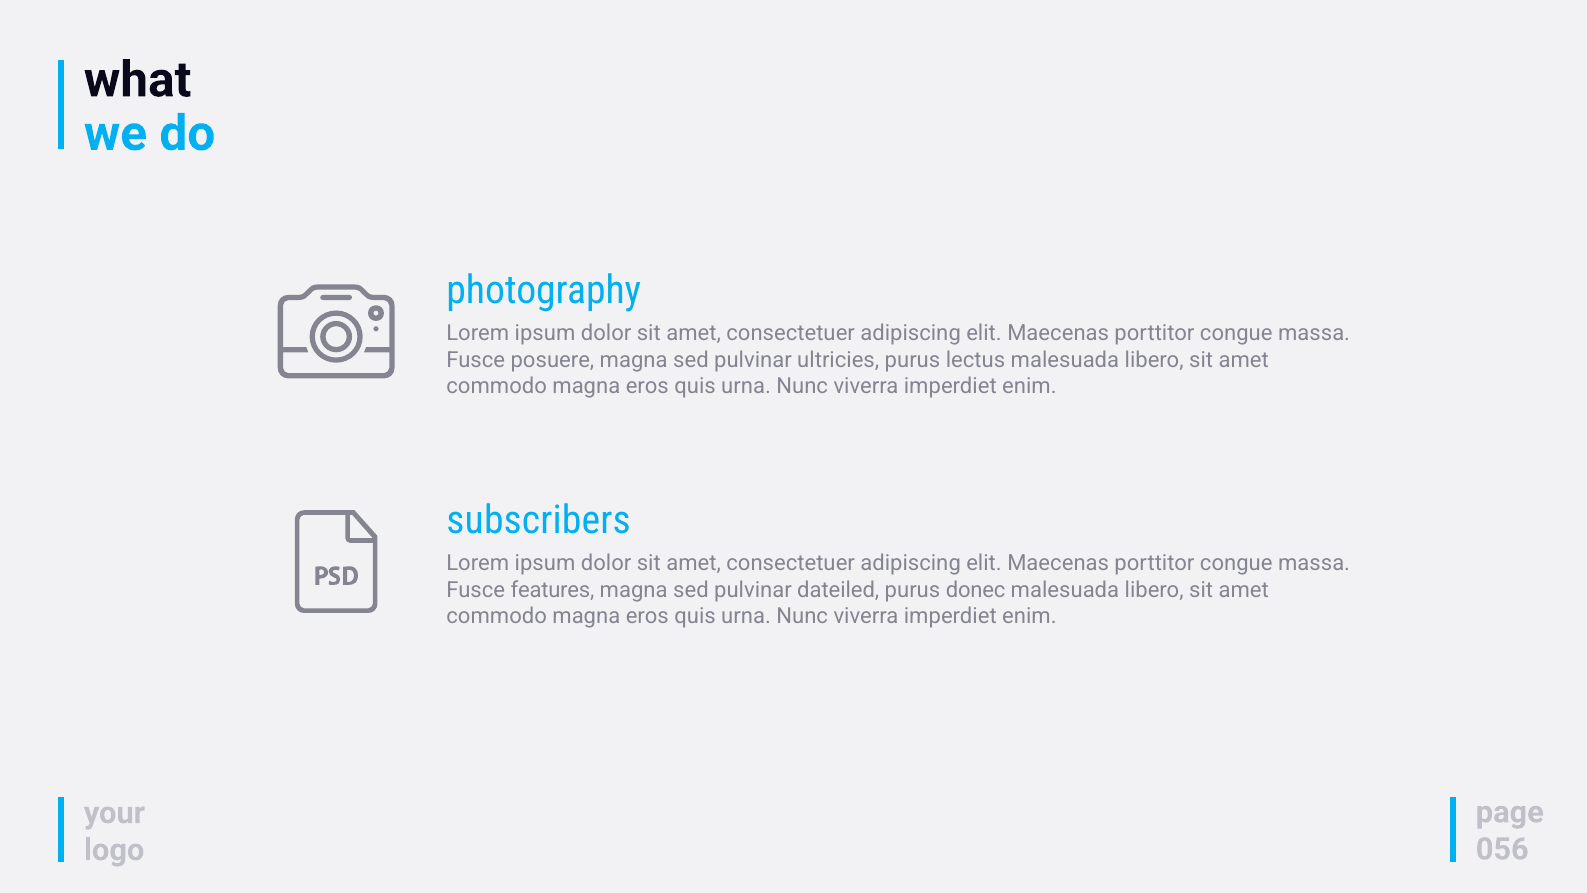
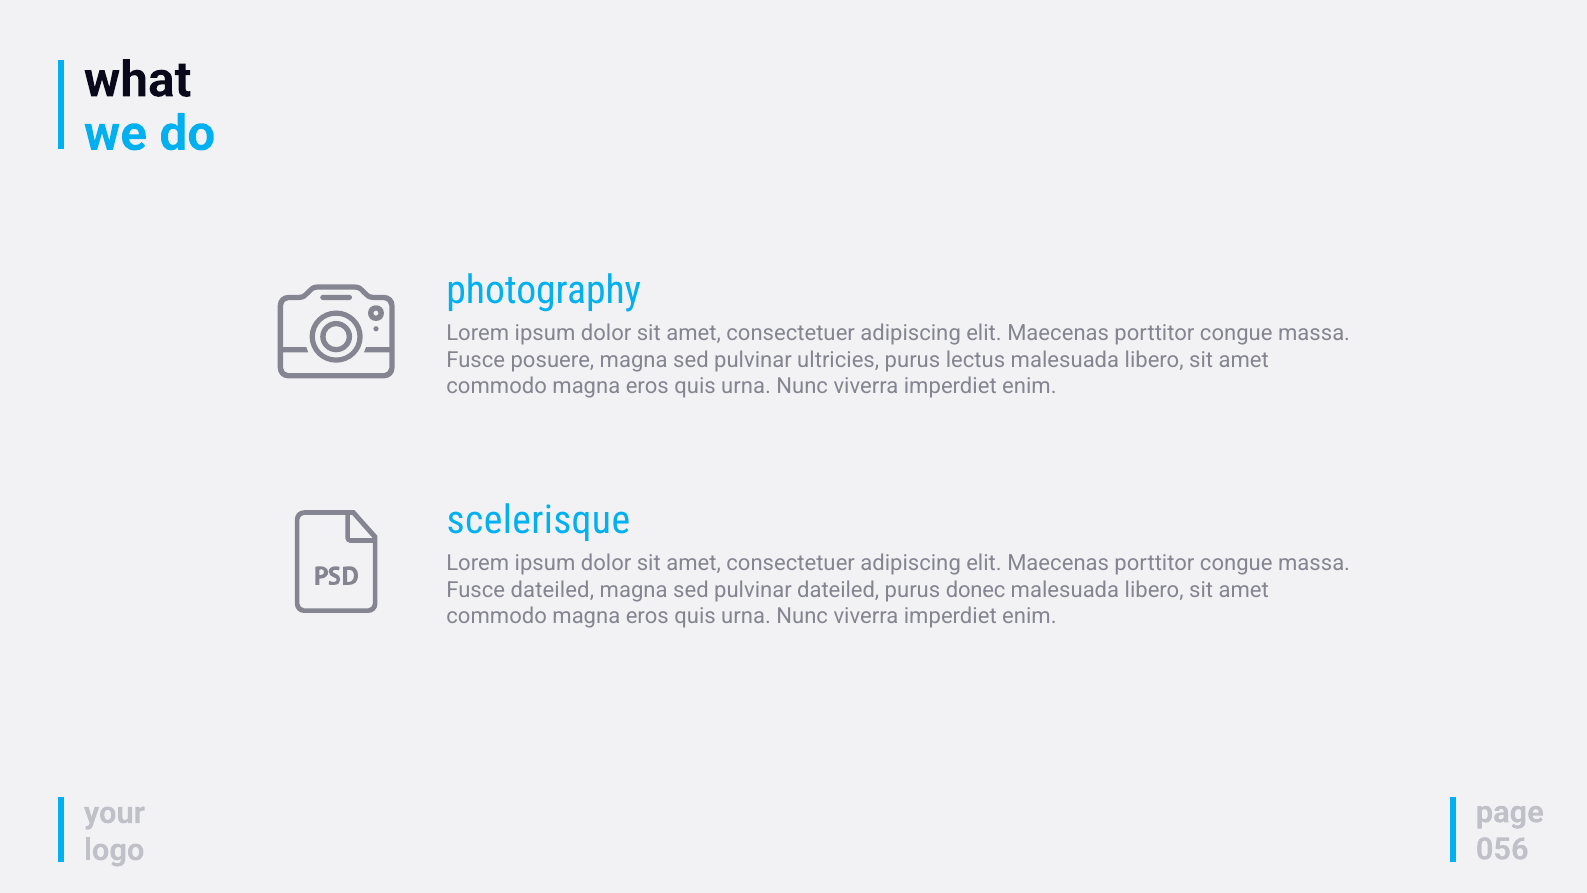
subscribers: subscribers -> scelerisque
Fusce features: features -> dateiled
